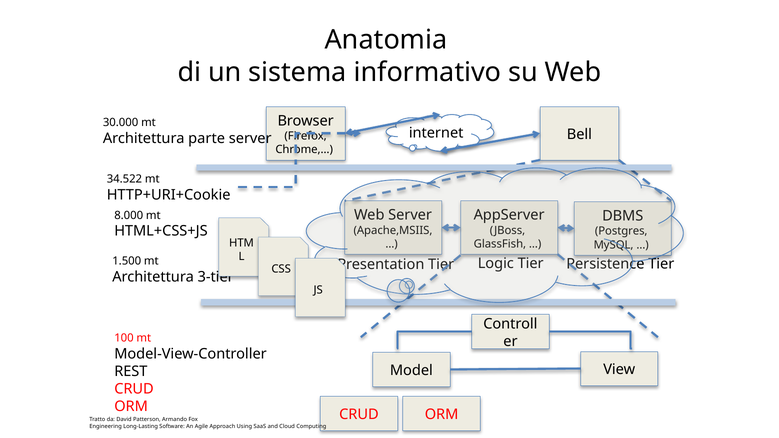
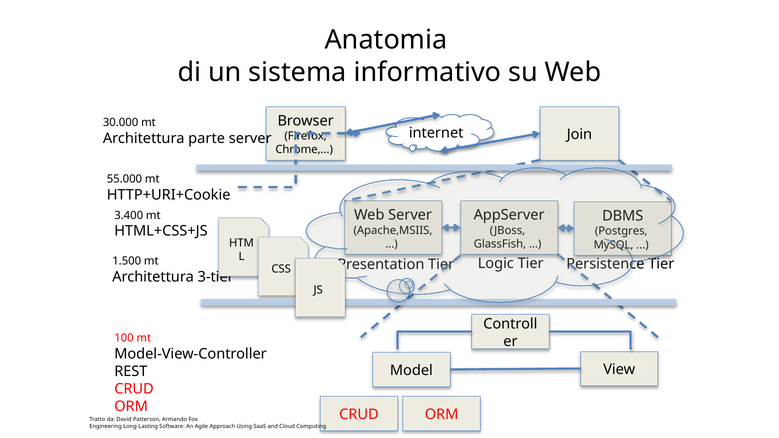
Bell: Bell -> Join
34.522: 34.522 -> 55.000
8.000: 8.000 -> 3.400
